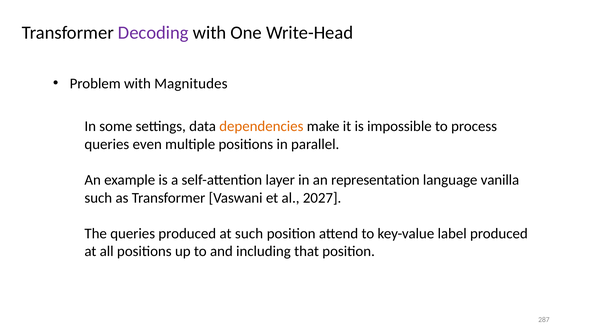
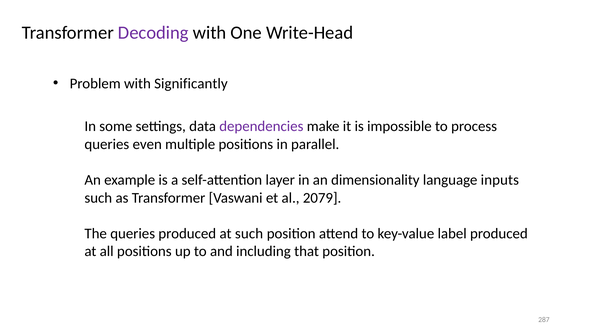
Magnitudes: Magnitudes -> Significantly
dependencies colour: orange -> purple
representation: representation -> dimensionality
vanilla: vanilla -> inputs
2027: 2027 -> 2079
